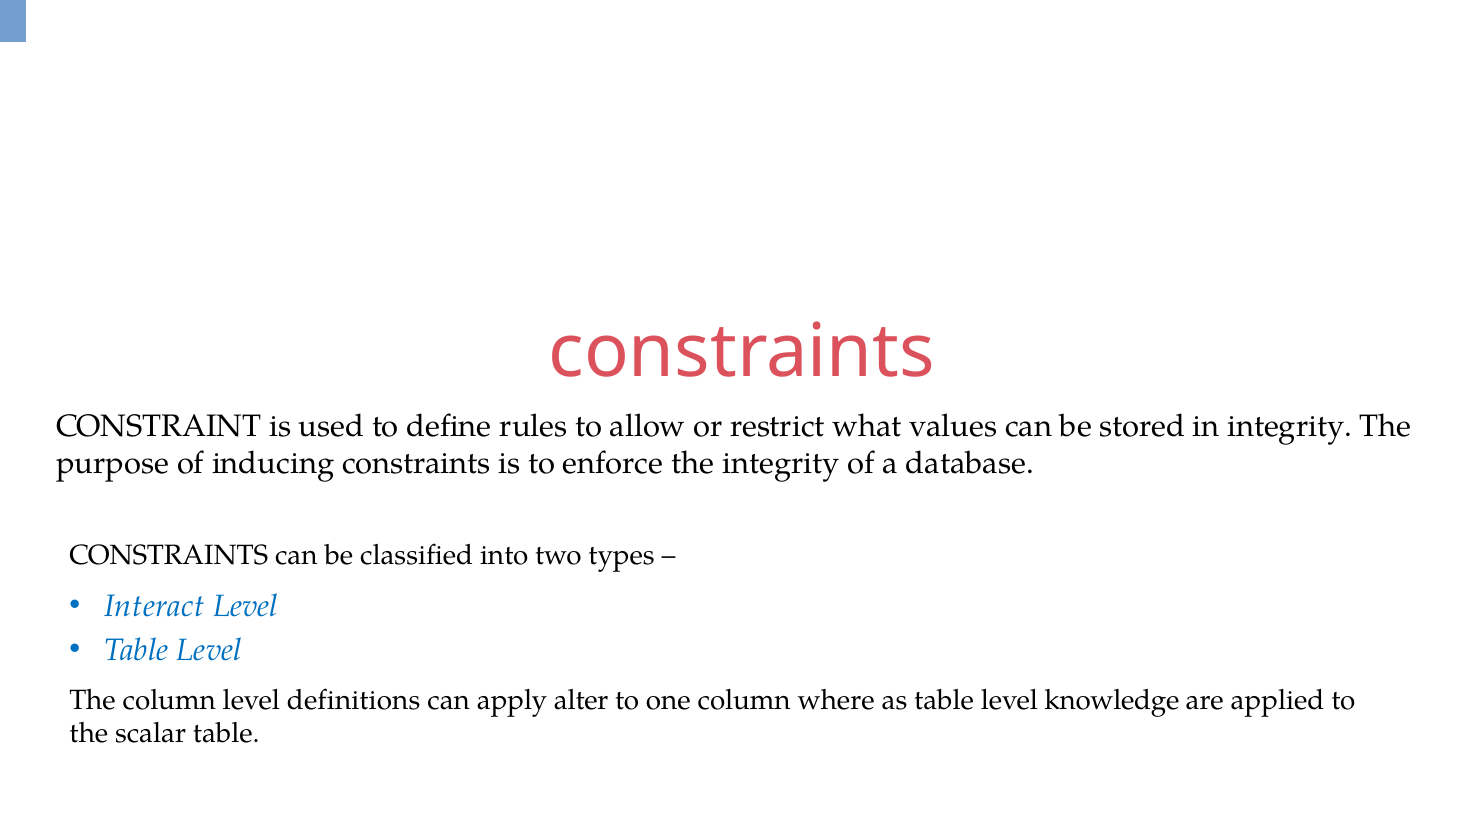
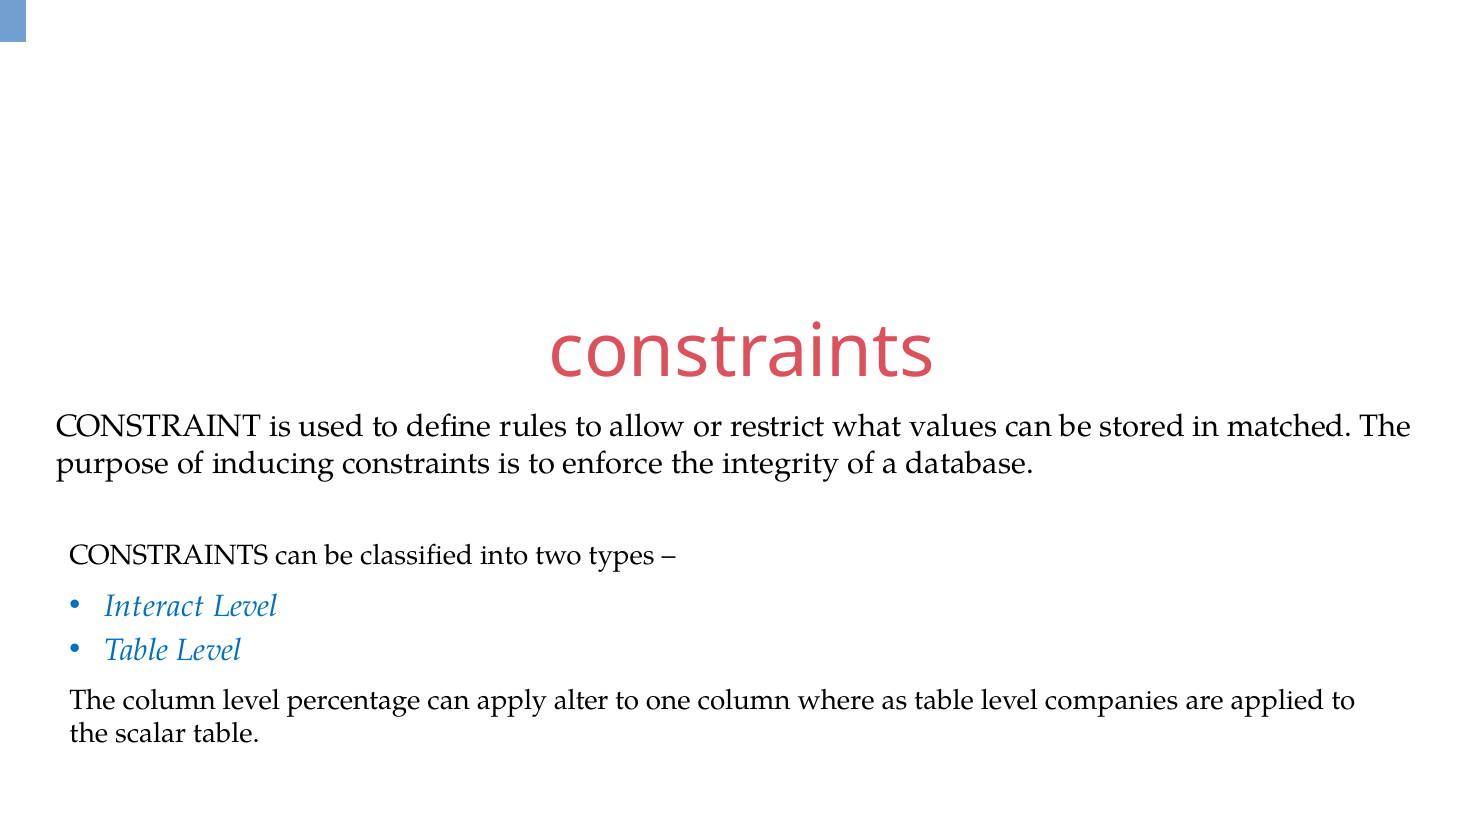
in integrity: integrity -> matched
definitions: definitions -> percentage
knowledge: knowledge -> companies
